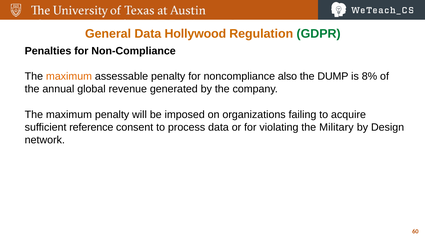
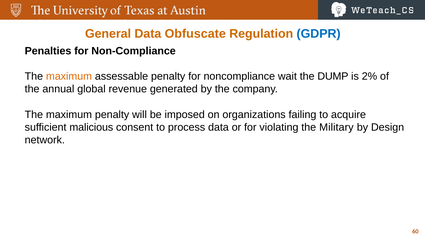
Hollywood: Hollywood -> Obfuscate
GDPR colour: green -> blue
also: also -> wait
8%: 8% -> 2%
reference: reference -> malicious
